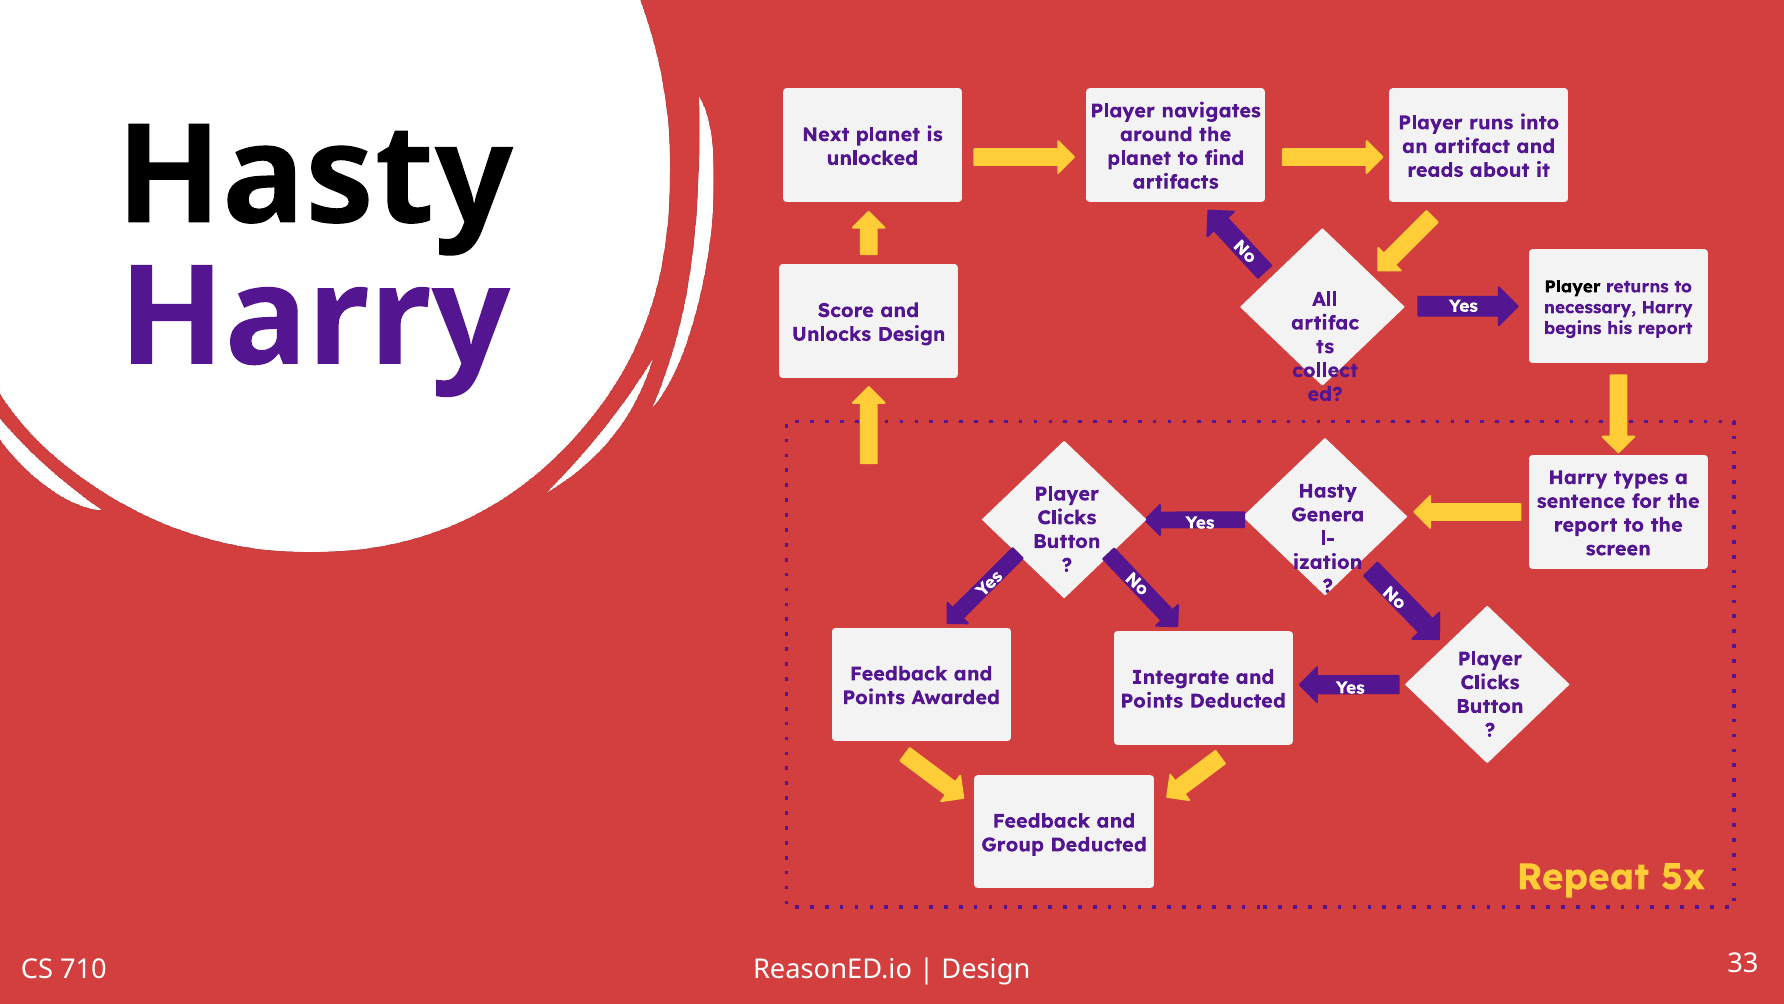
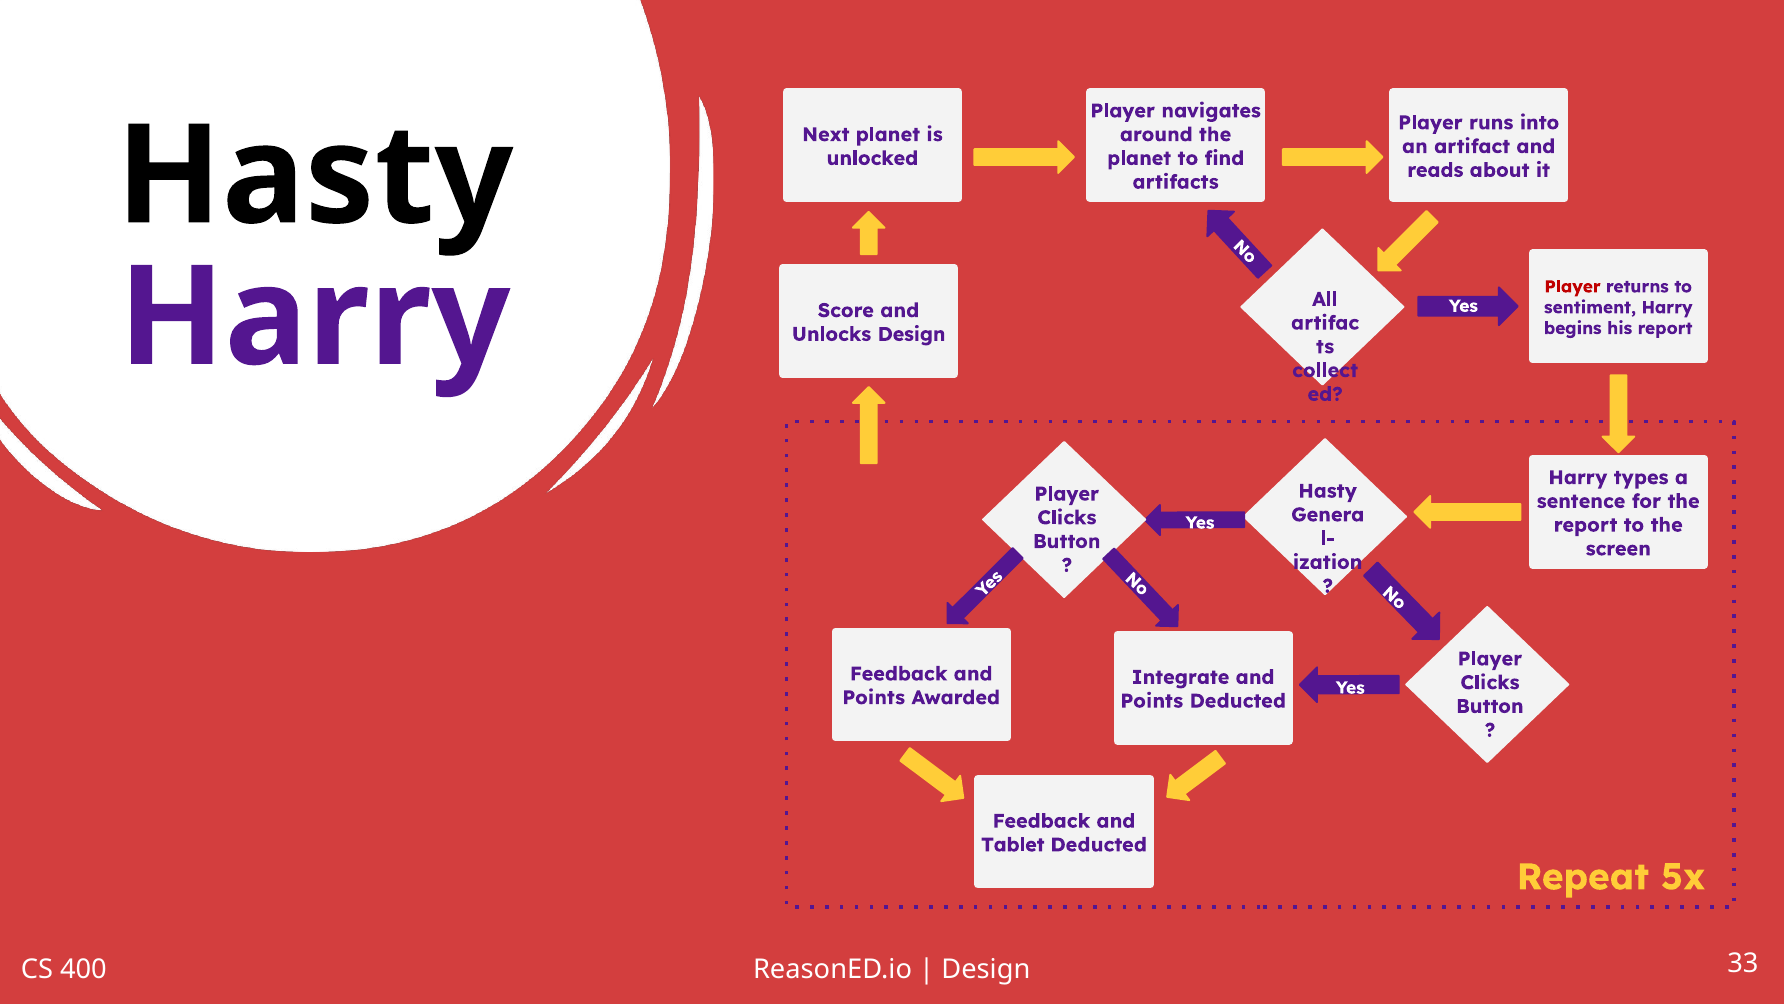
Player at (1573, 287) colour: black -> red
necessary: necessary -> sentiment
Group: Group -> Tablet
710: 710 -> 400
